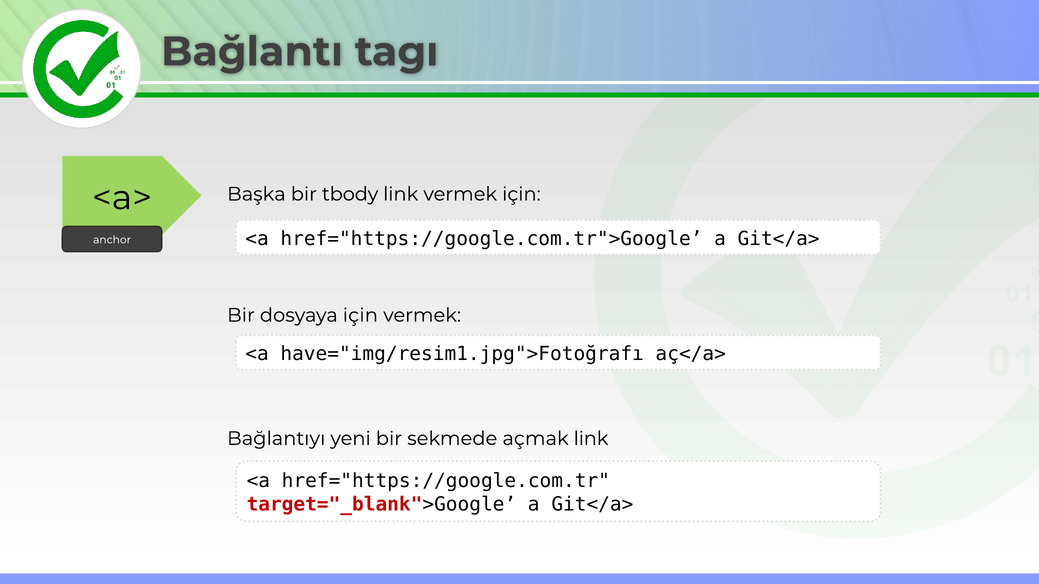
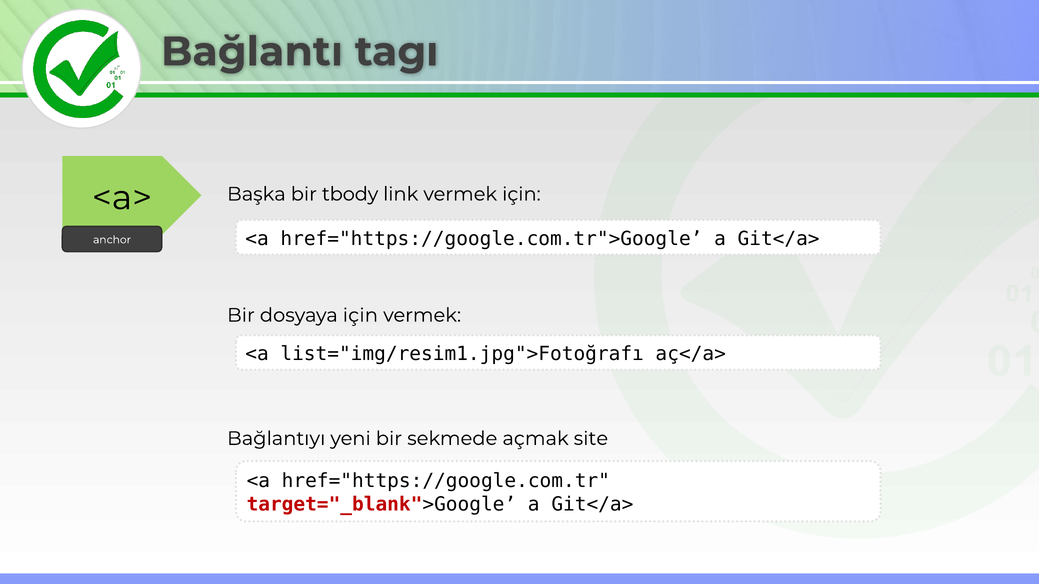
have="img/resim1.jpg">Fotoğrafı: have="img/resim1.jpg">Fotoğrafı -> list="img/resim1.jpg">Fotoğrafı
açmak link: link -> site
